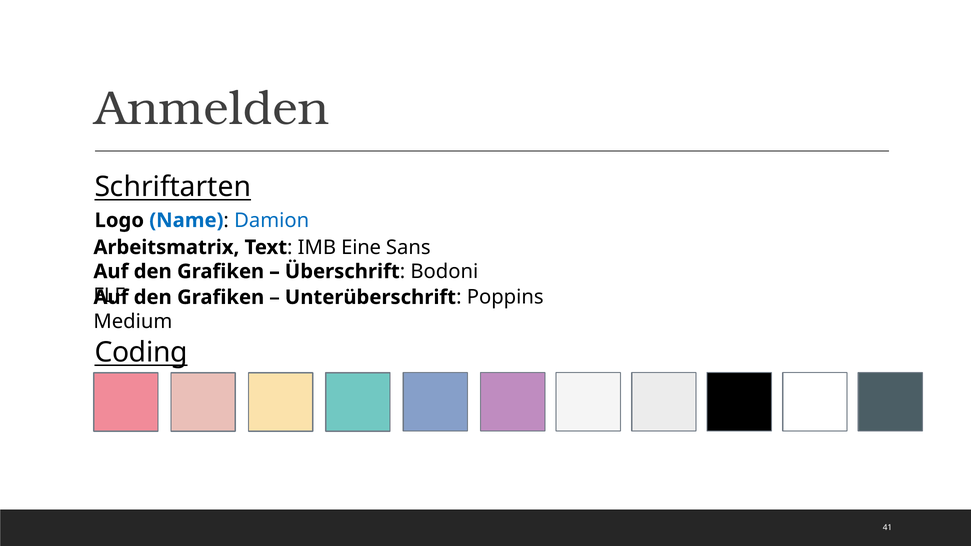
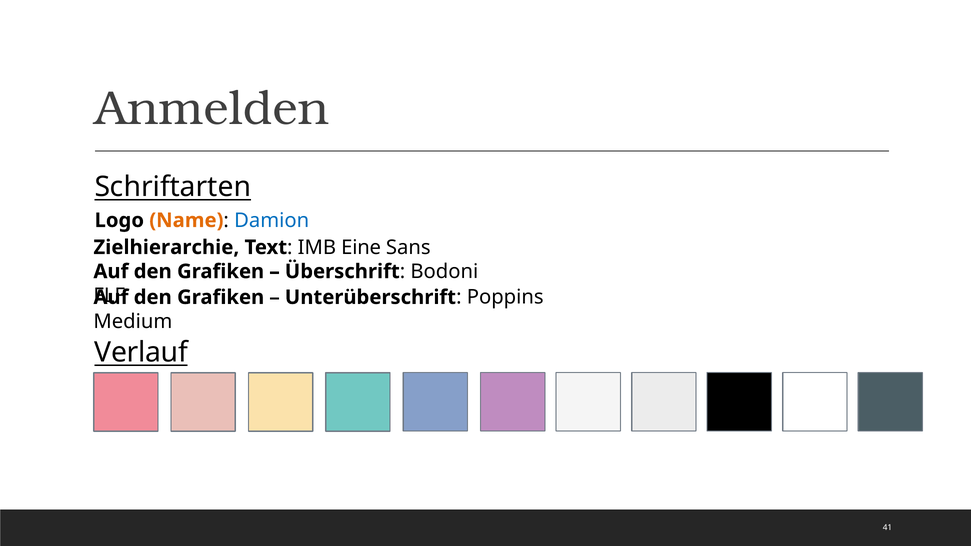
Name colour: blue -> orange
Arbeitsmatrix: Arbeitsmatrix -> Zielhierarchie
Coding: Coding -> Verlauf
